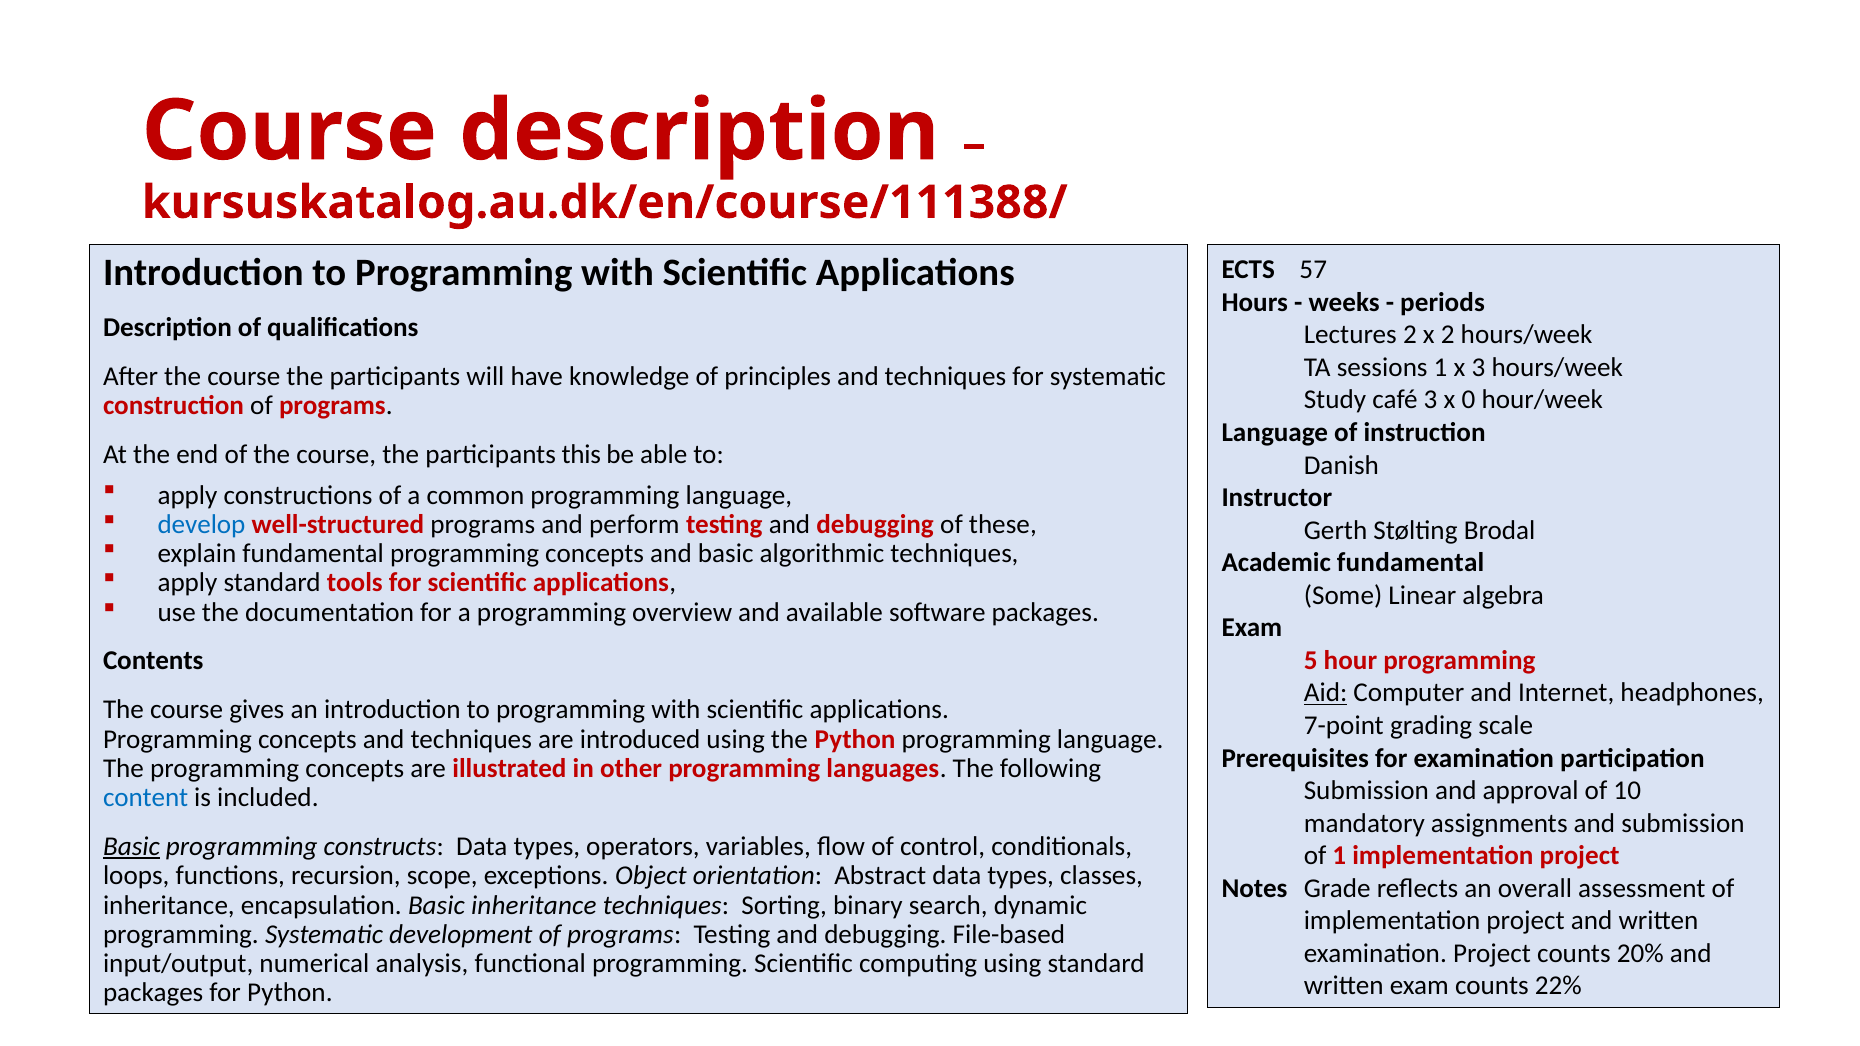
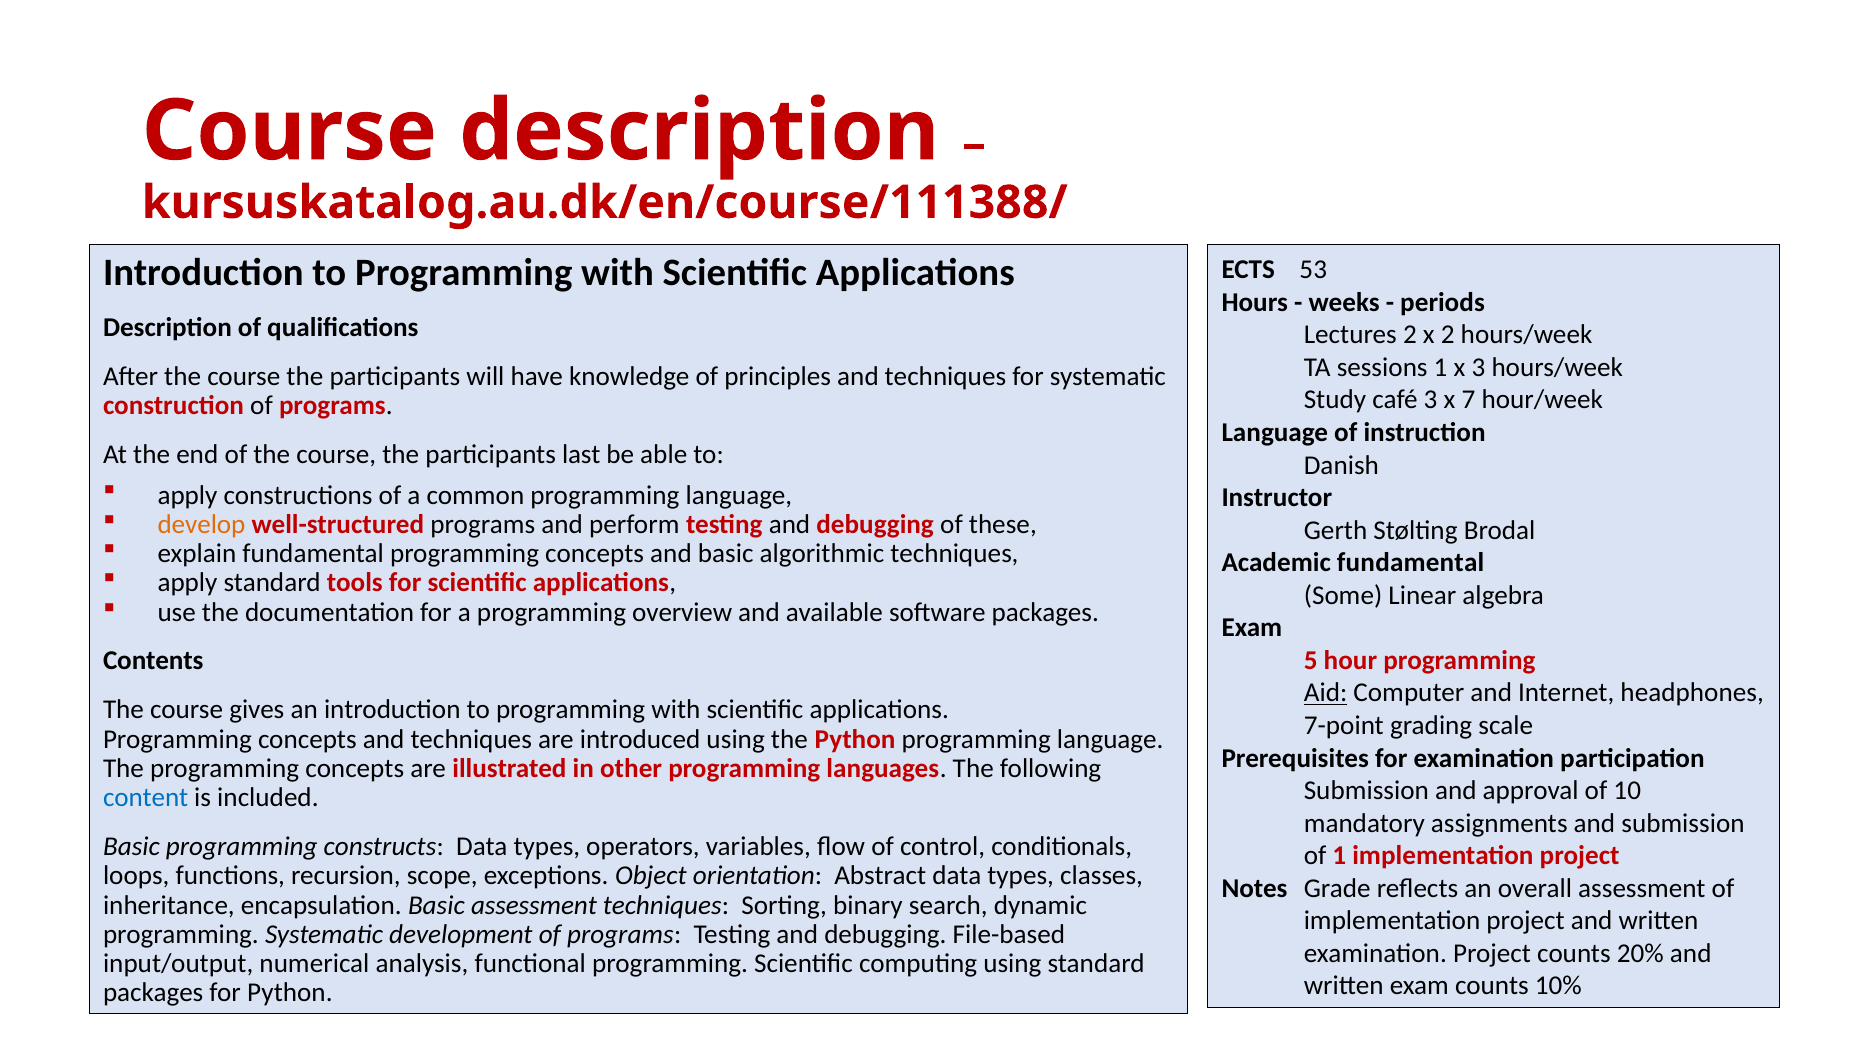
57: 57 -> 53
0: 0 -> 7
this: this -> last
develop colour: blue -> orange
Basic at (131, 847) underline: present -> none
Basic inheritance: inheritance -> assessment
22%: 22% -> 10%
